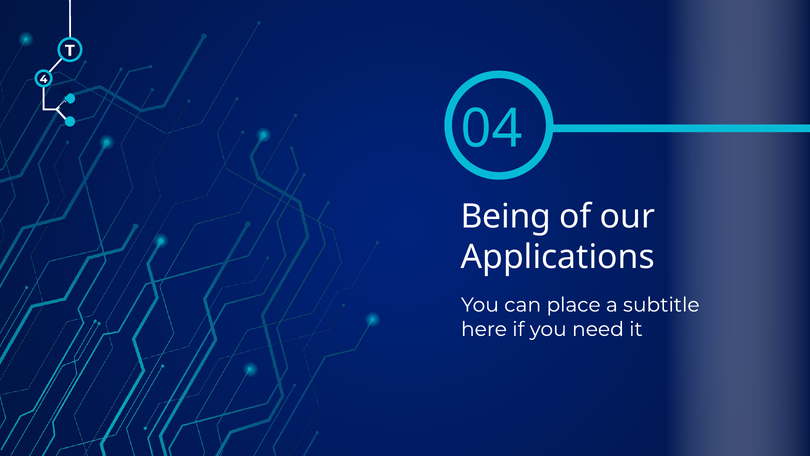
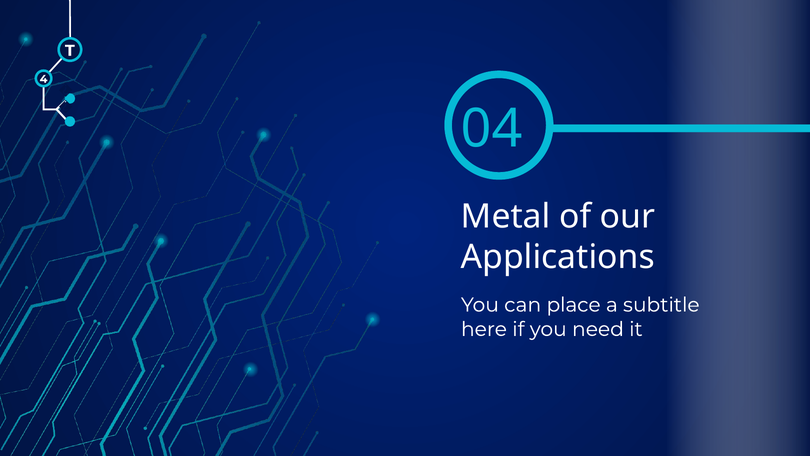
Being: Being -> Metal
